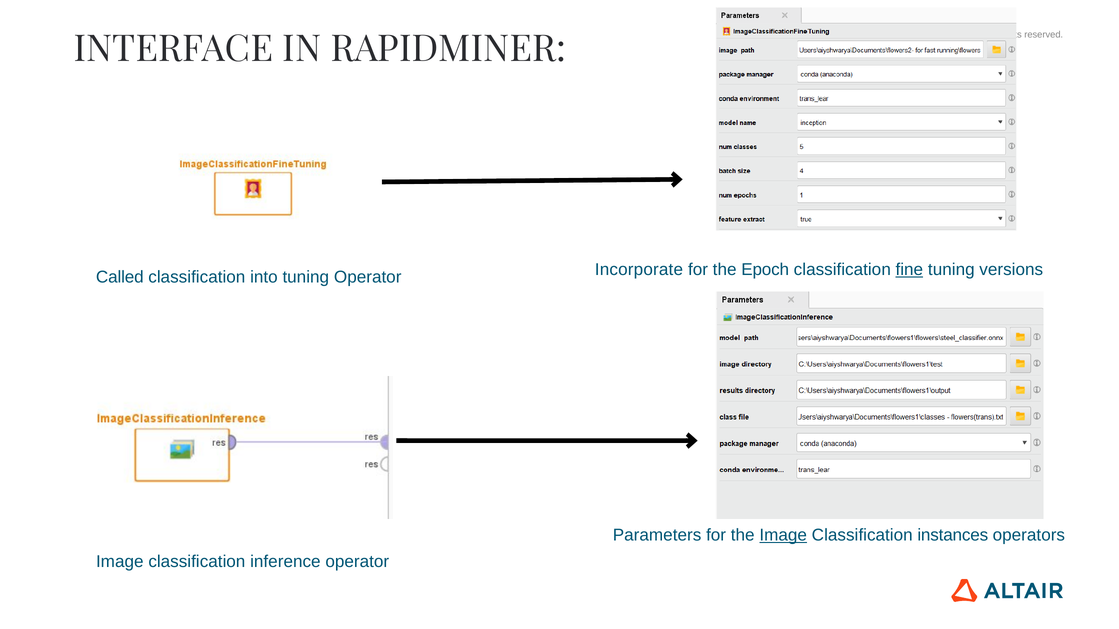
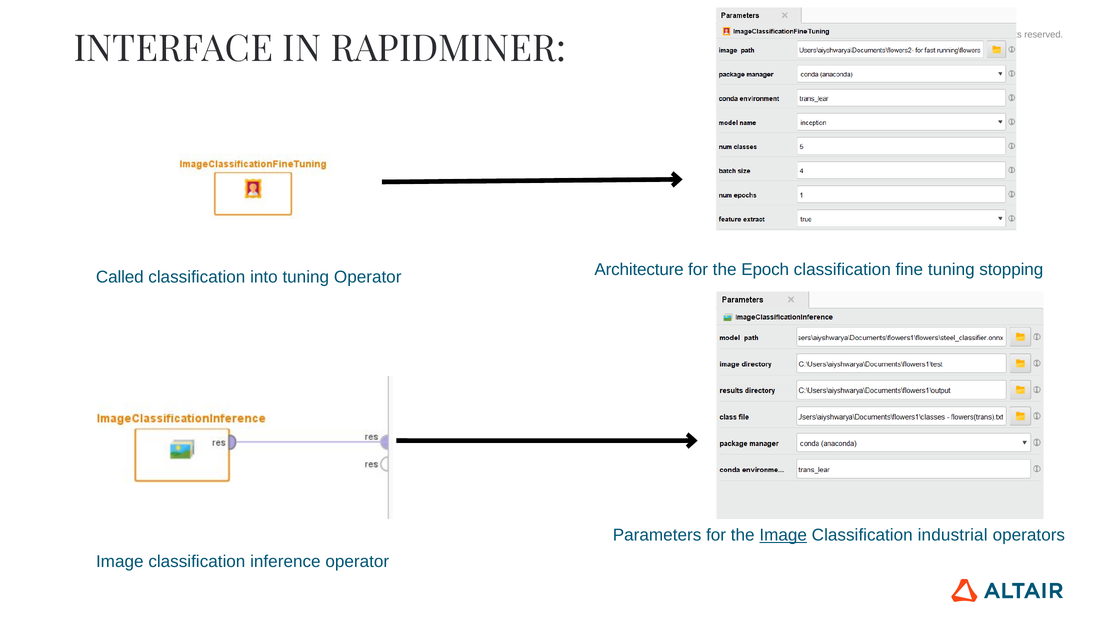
Incorporate: Incorporate -> Architecture
fine underline: present -> none
versions: versions -> stopping
instances: instances -> industrial
